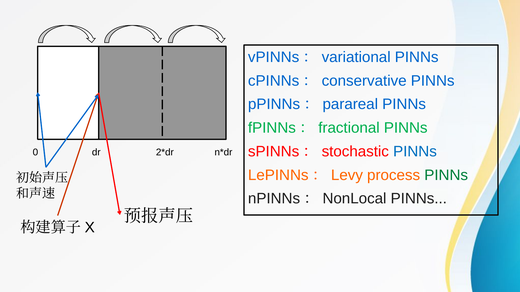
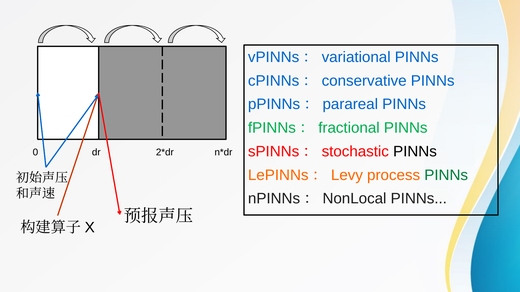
PINNs at (415, 152) colour: blue -> black
